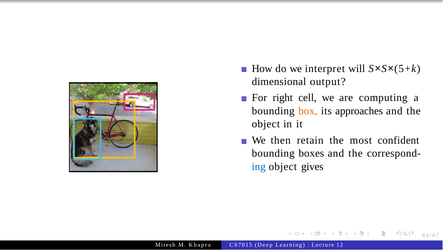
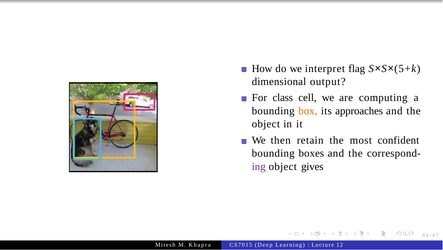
will: will -> flag
right: right -> class
ing colour: blue -> purple
